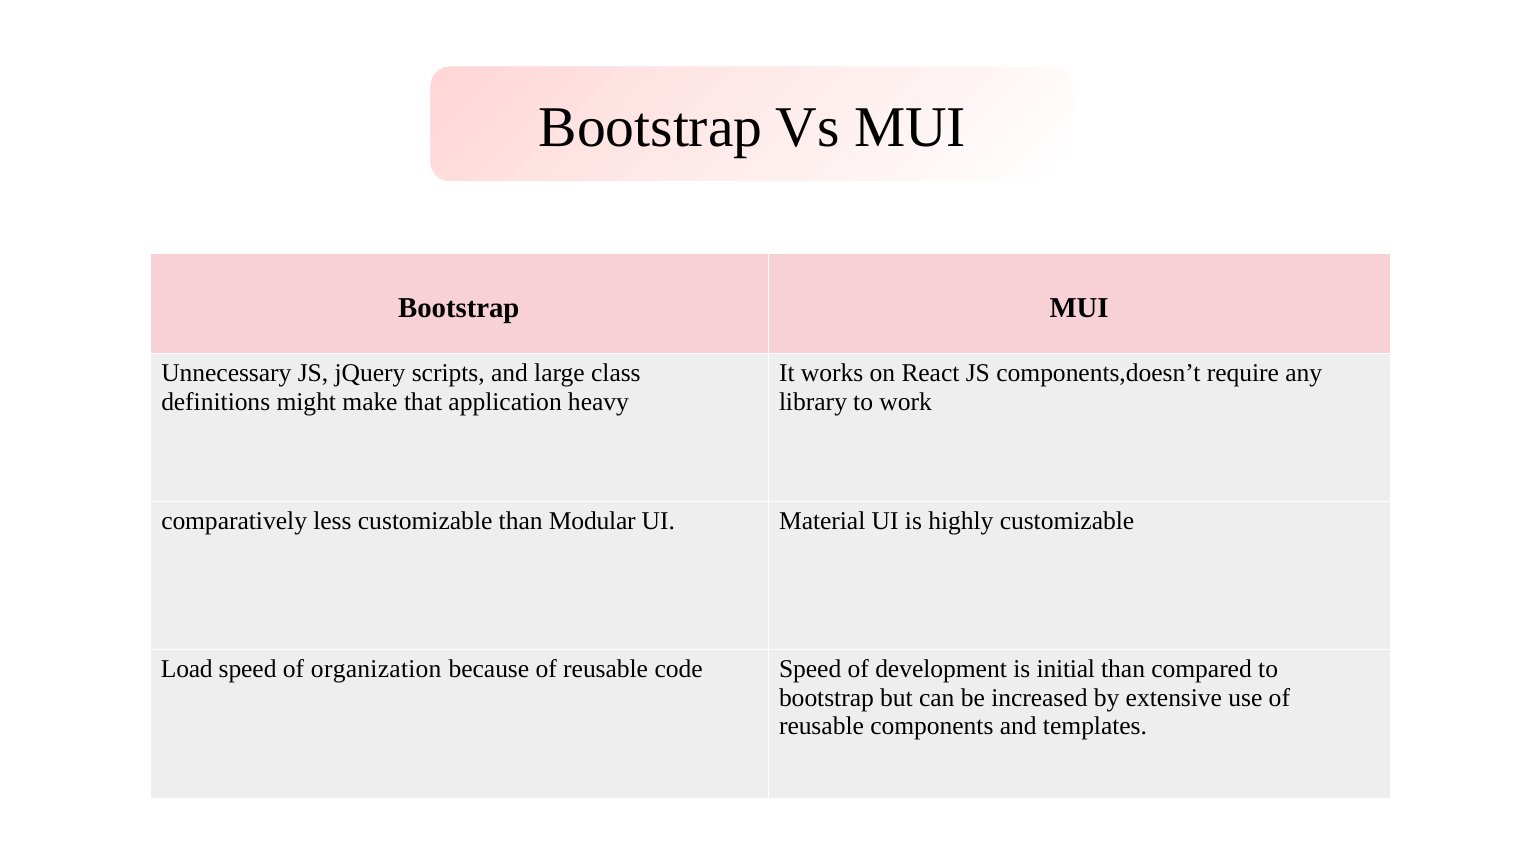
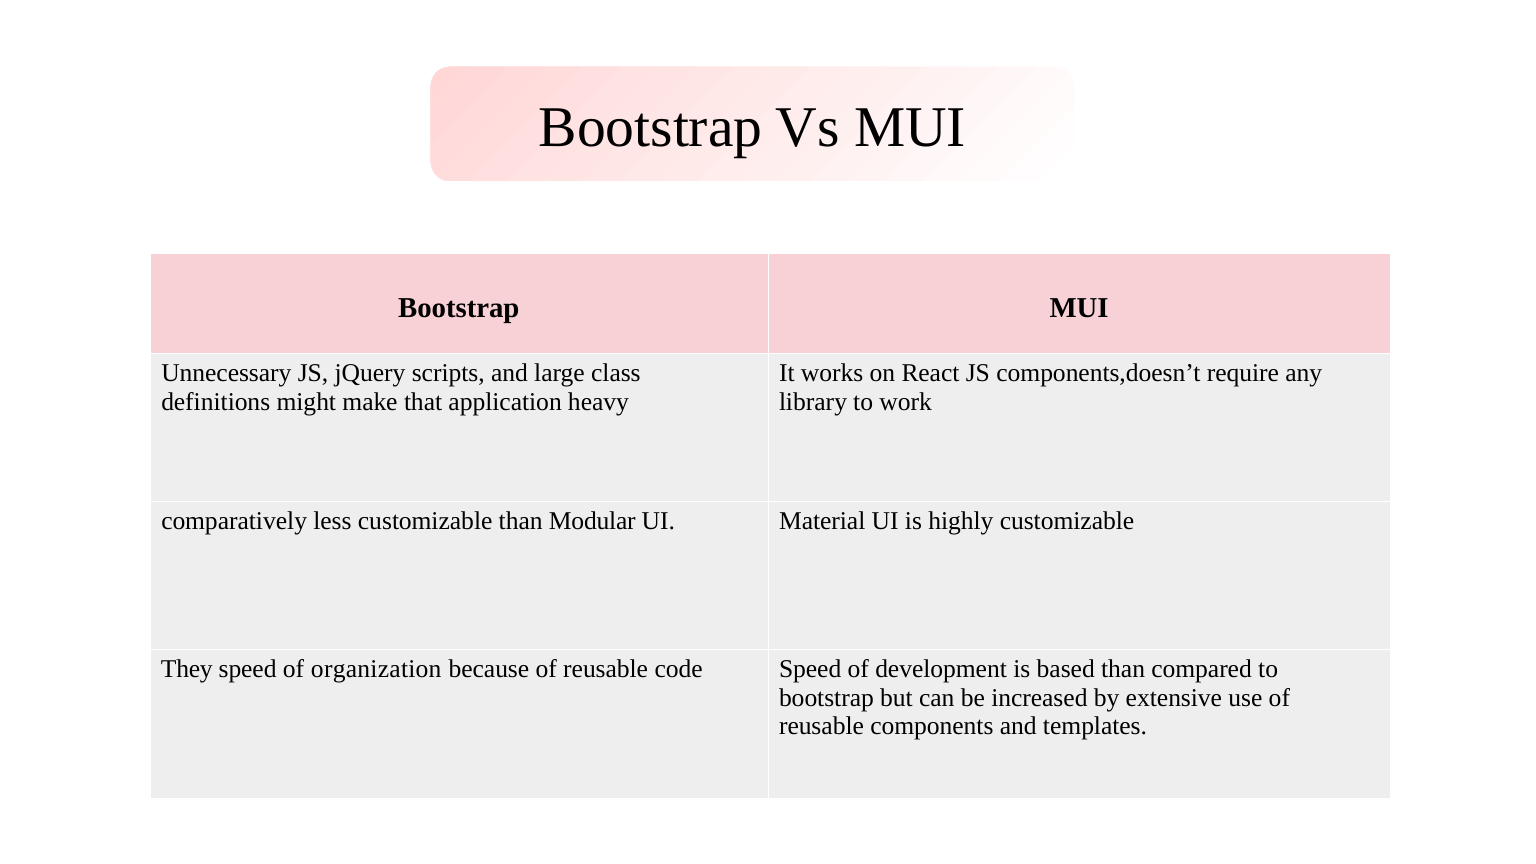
Load: Load -> They
initial: initial -> based
